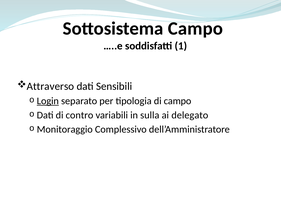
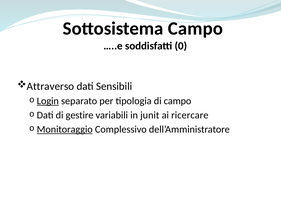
1: 1 -> 0
contro: contro -> gestire
sulla: sulla -> junit
delegato: delegato -> ricercare
Monitoraggio underline: none -> present
